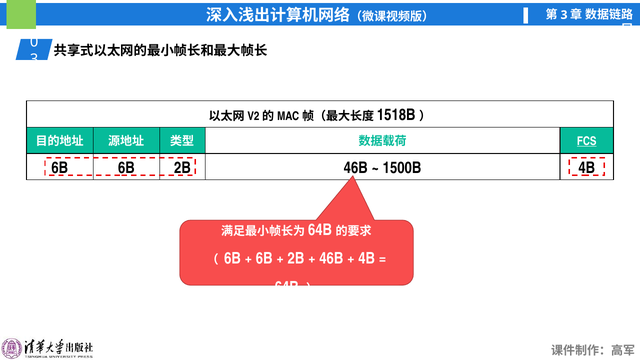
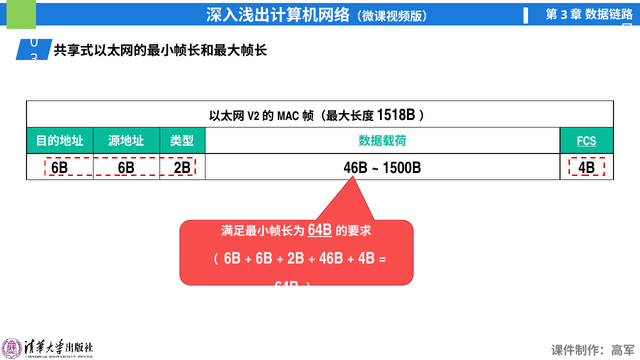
64B at (320, 230) underline: none -> present
